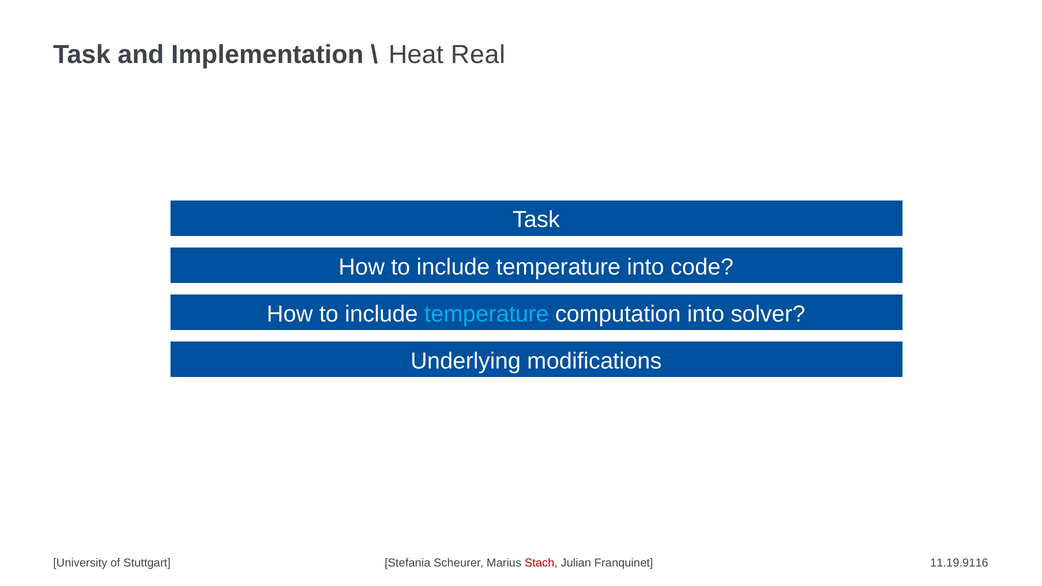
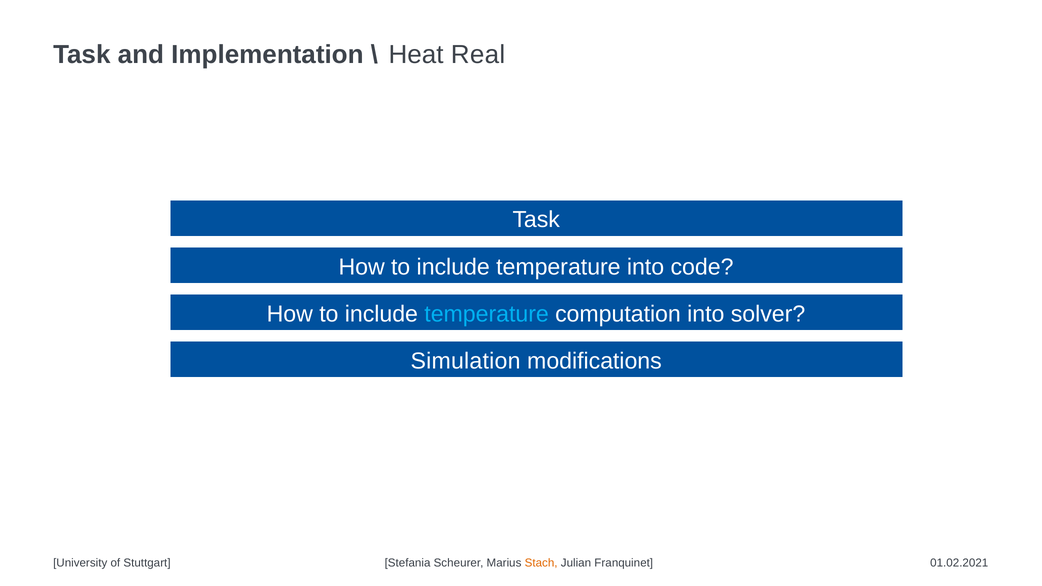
Underlying: Underlying -> Simulation
Stach colour: red -> orange
11.19.9116: 11.19.9116 -> 01.02.2021
